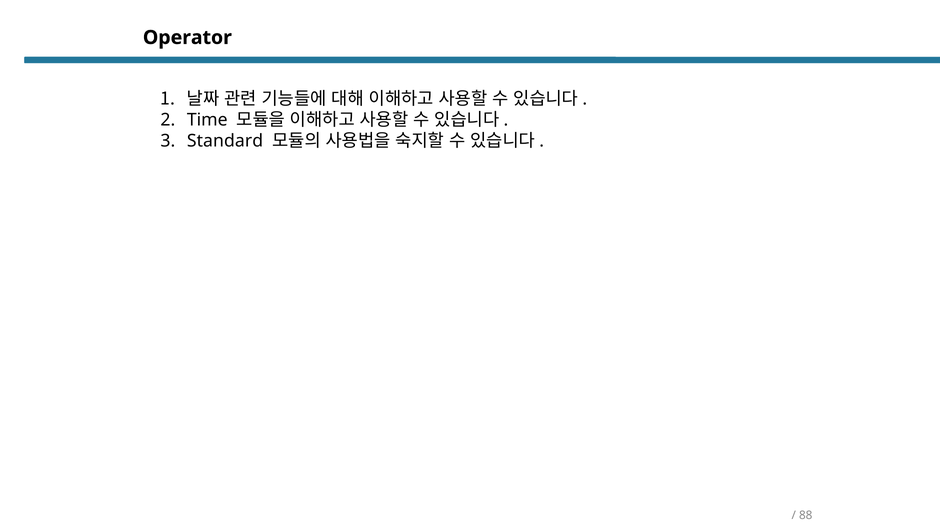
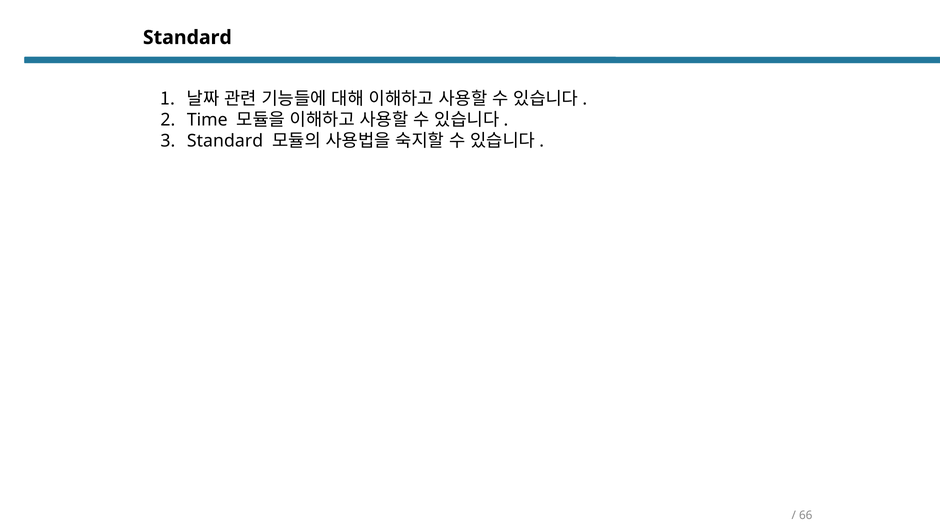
Operator at (187, 38): Operator -> Standard
88: 88 -> 66
